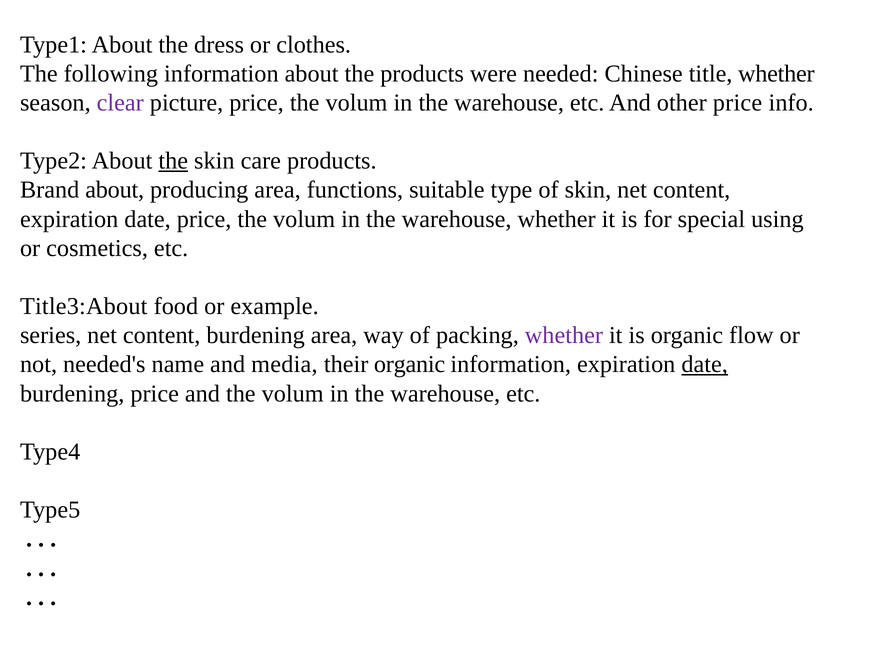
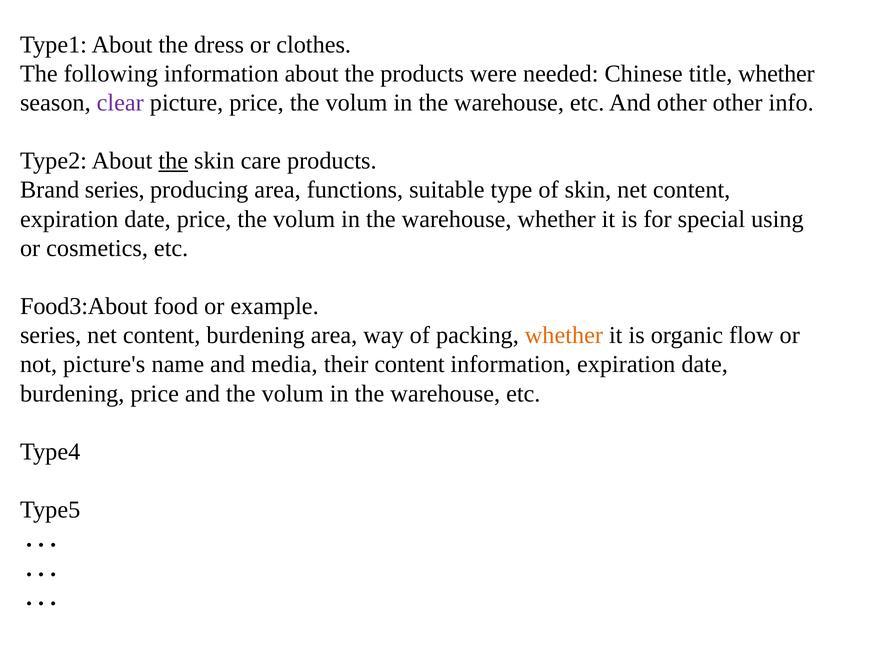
other price: price -> other
Brand about: about -> series
Title3:About: Title3:About -> Food3:About
whether at (564, 335) colour: purple -> orange
needed's: needed's -> picture's
their organic: organic -> content
date at (705, 364) underline: present -> none
